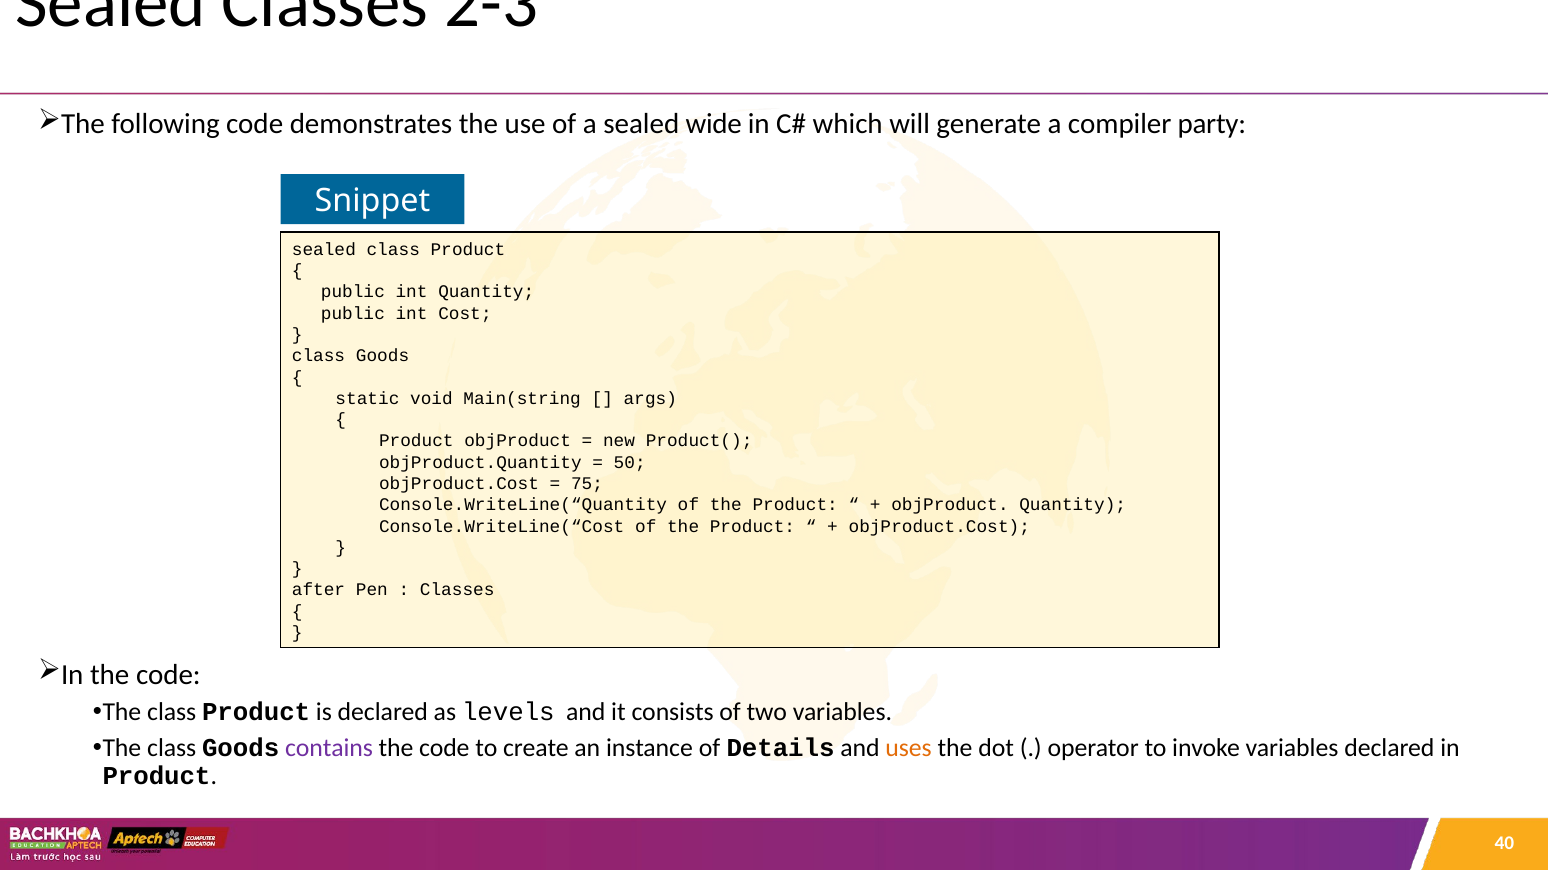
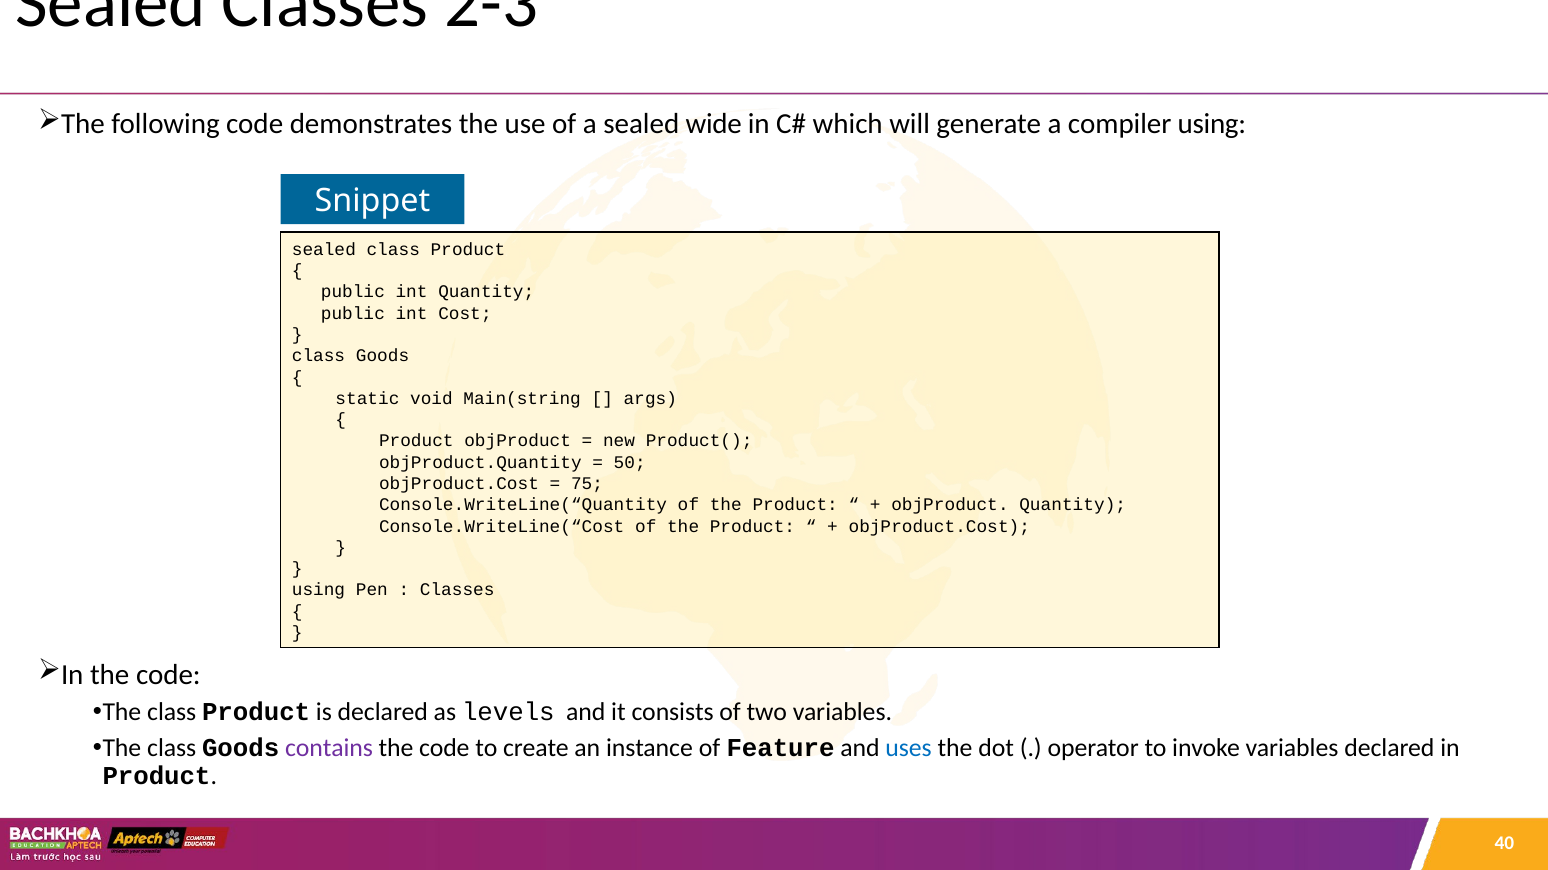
compiler party: party -> using
after at (319, 591): after -> using
Details: Details -> Feature
uses colour: orange -> blue
